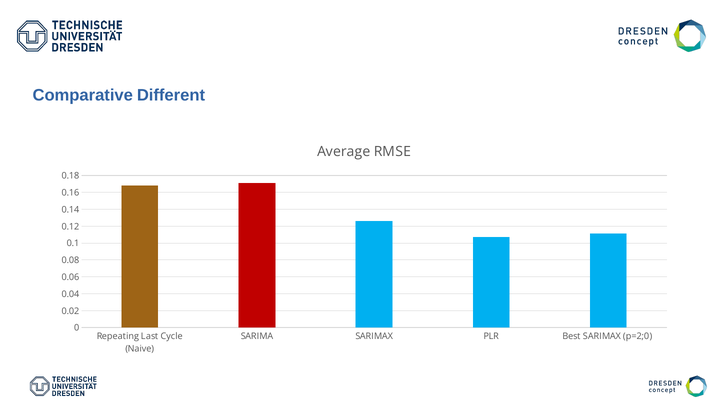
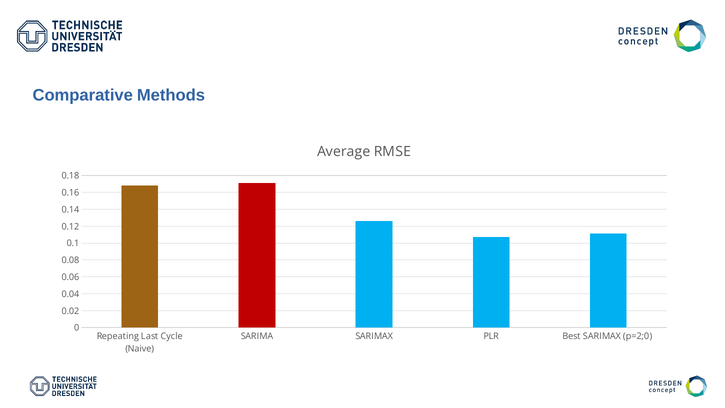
Different: Different -> Methods
